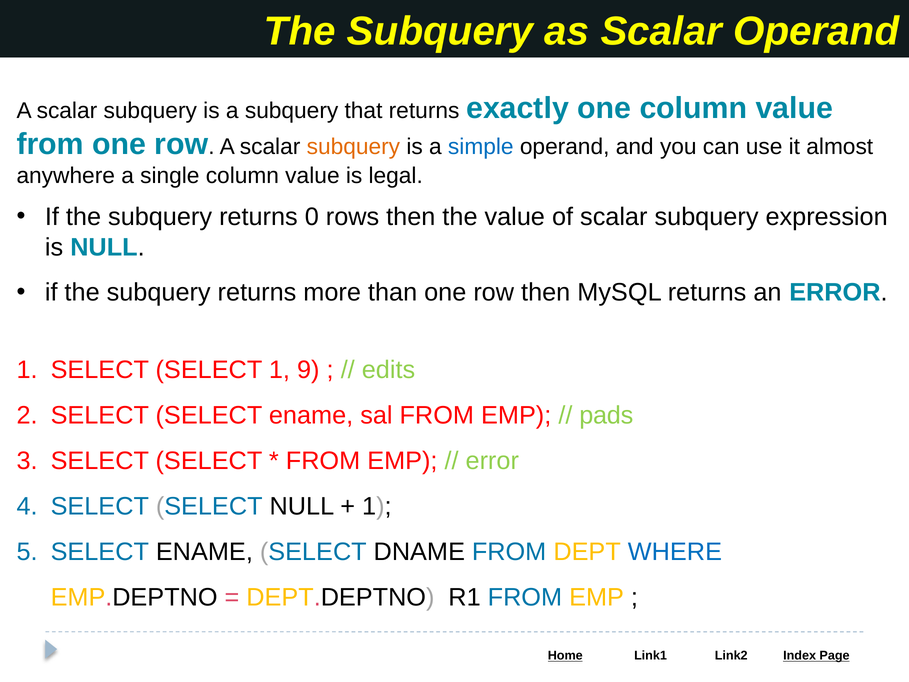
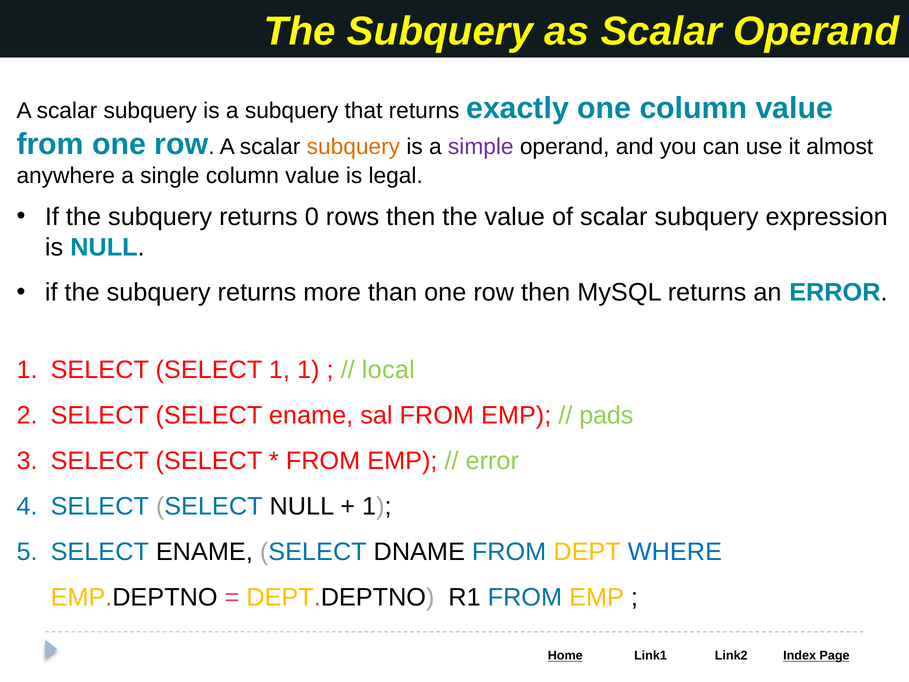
simple colour: blue -> purple
1 9: 9 -> 1
edits: edits -> local
